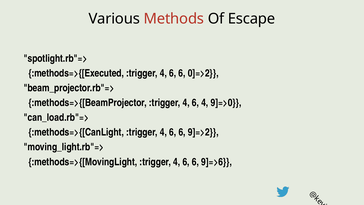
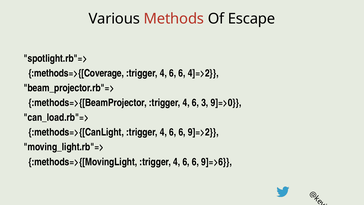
:methods=>{[Executed: :methods=>{[Executed -> :methods=>{[Coverage
0]=>2: 0]=>2 -> 4]=>2
6 4: 4 -> 3
